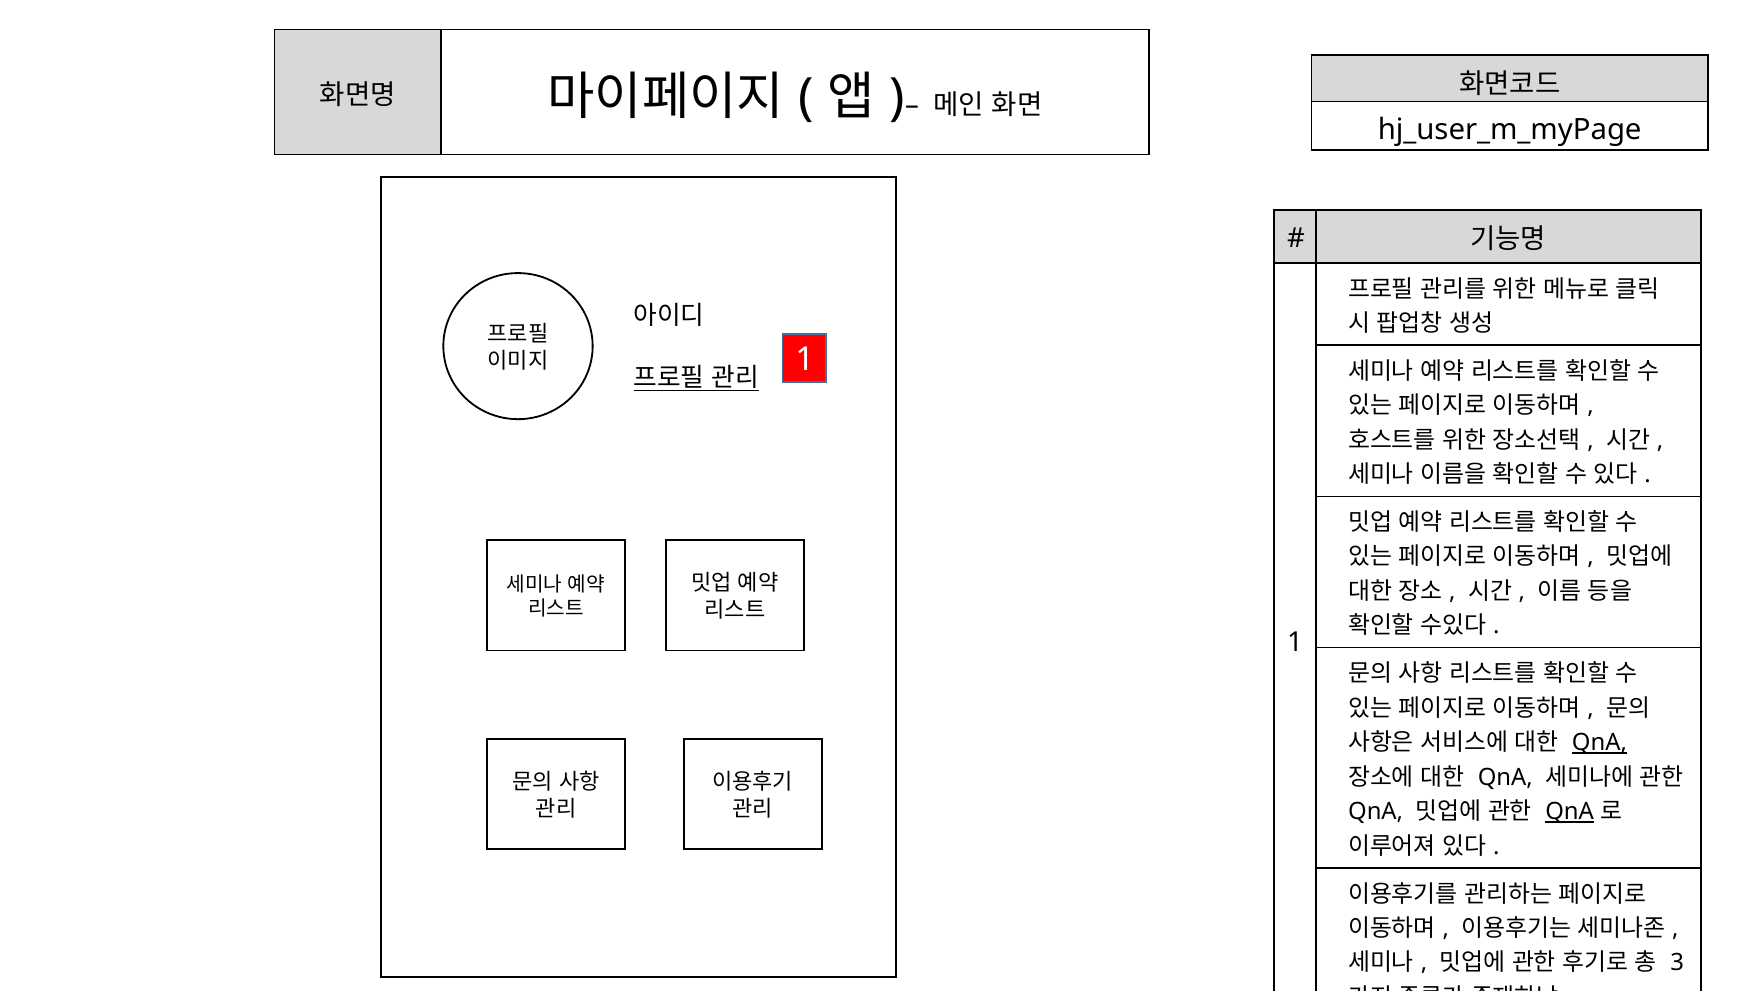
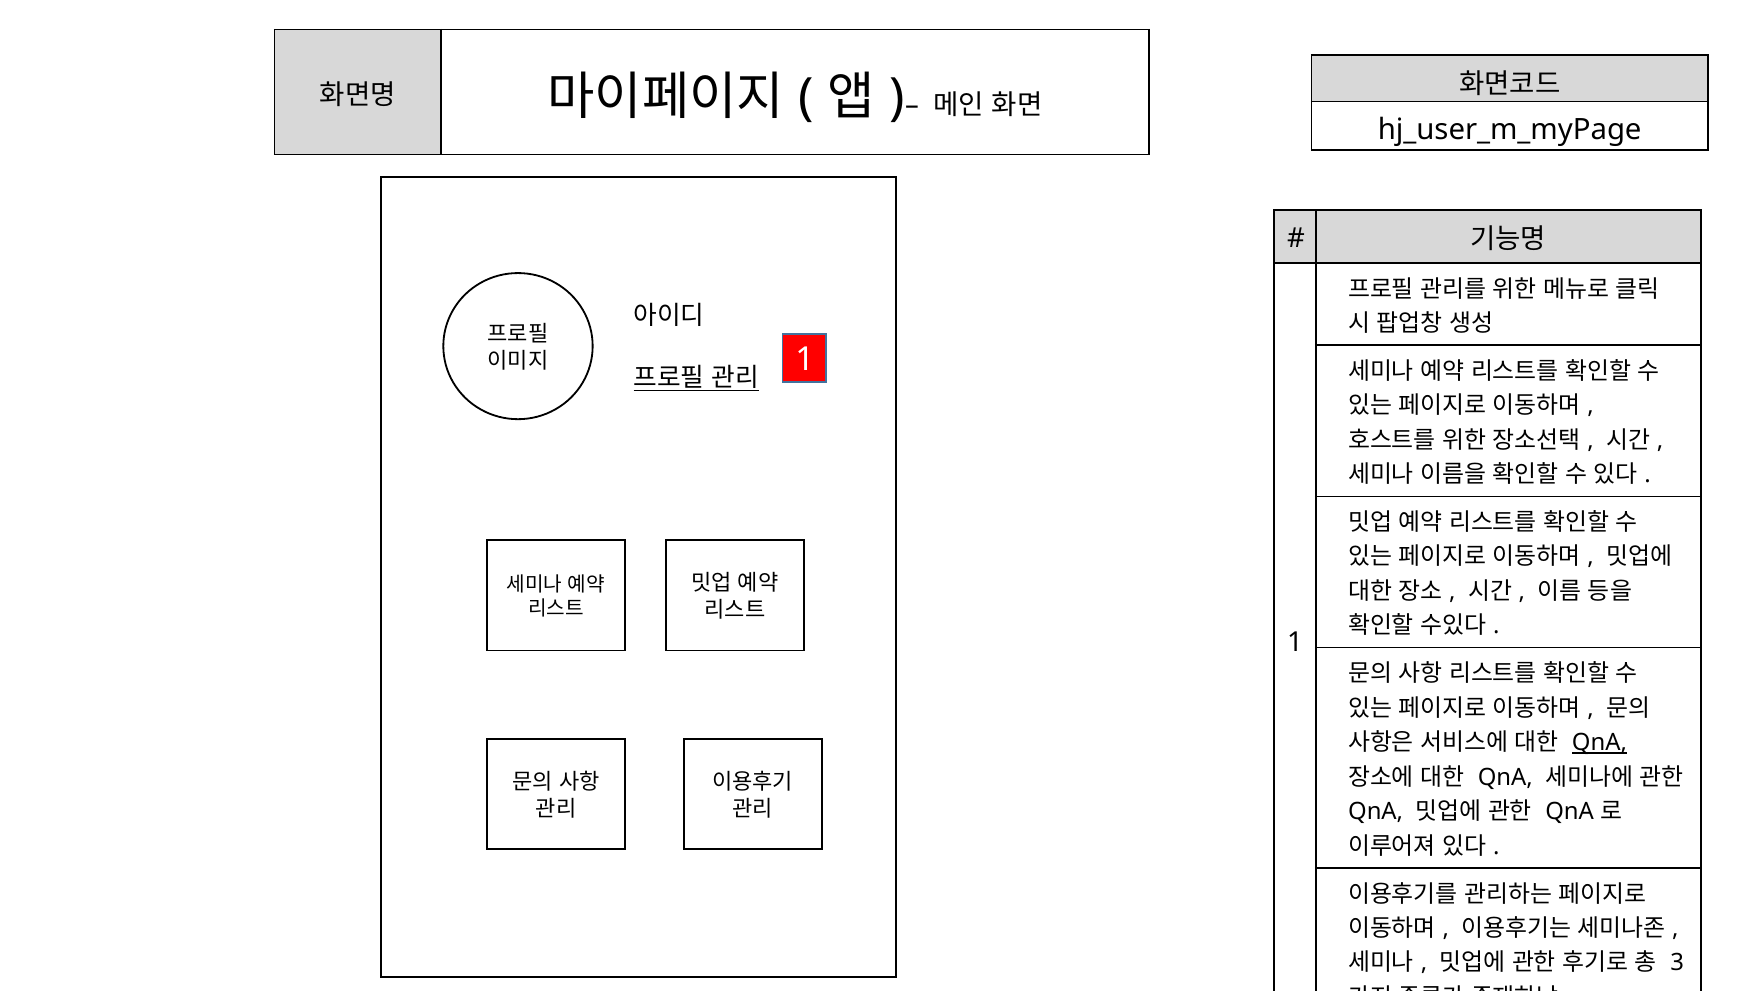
QnA at (1570, 812) underline: present -> none
